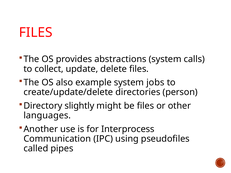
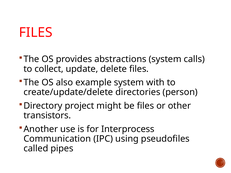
jobs: jobs -> with
slightly: slightly -> project
languages: languages -> transistors
